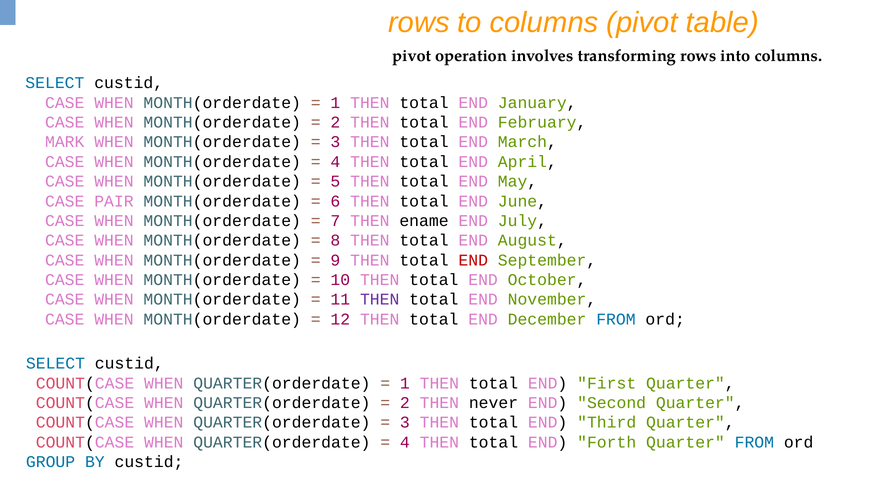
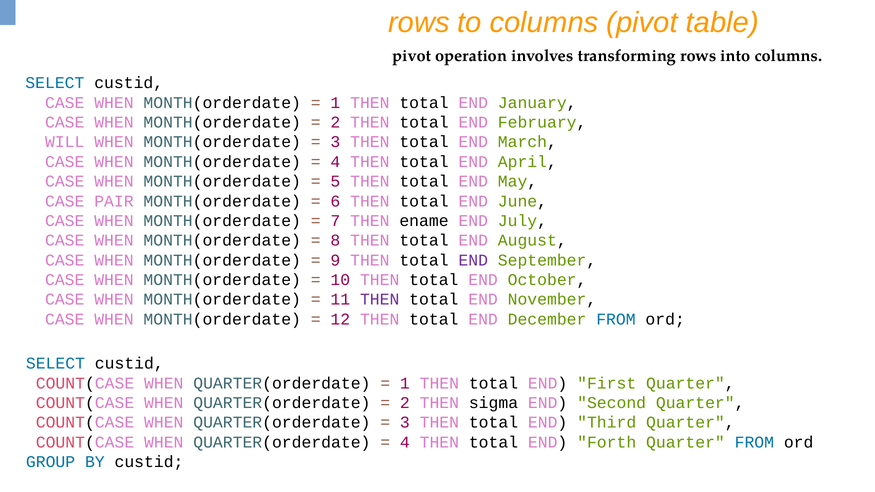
MARK: MARK -> WILL
END at (473, 260) colour: red -> purple
never: never -> sigma
